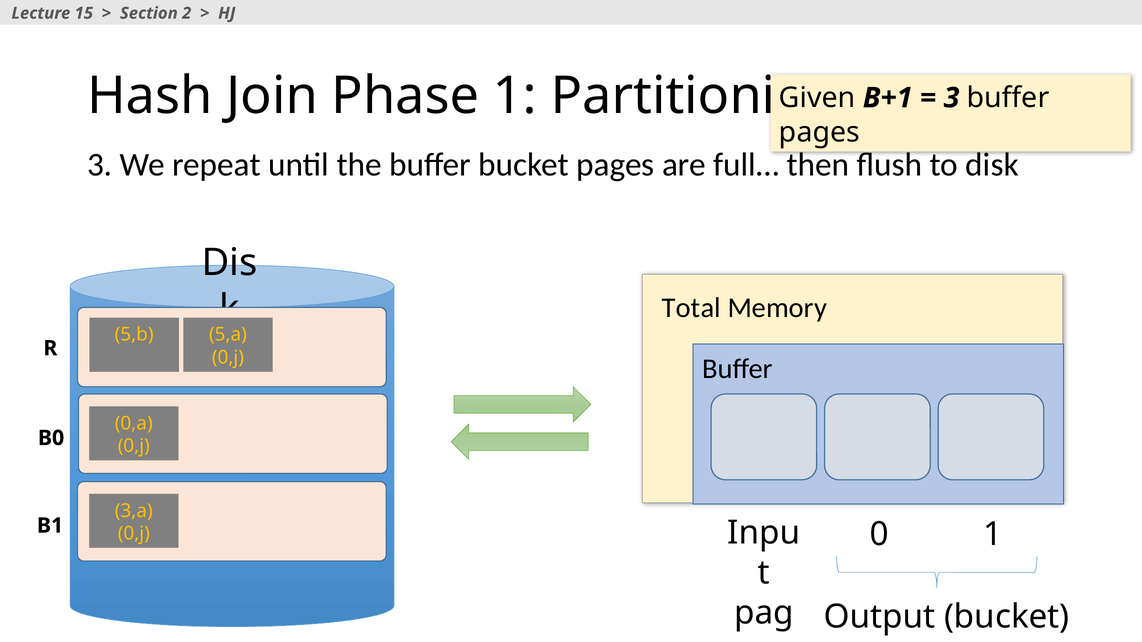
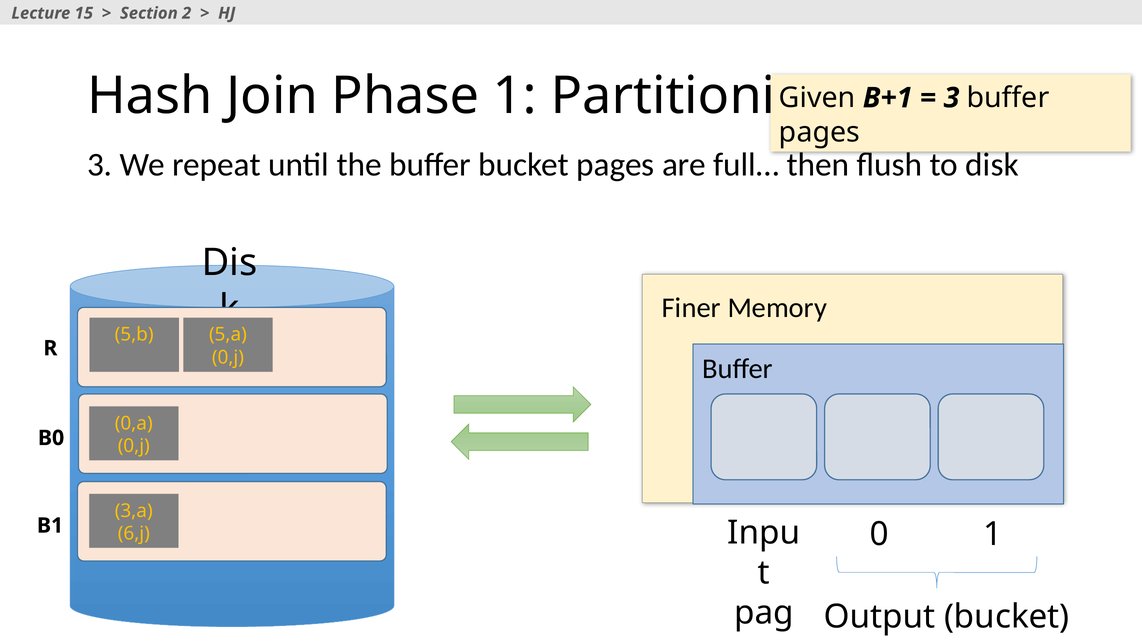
Total: Total -> Finer
0,j at (134, 534): 0,j -> 6,j
